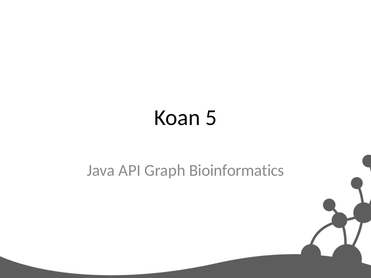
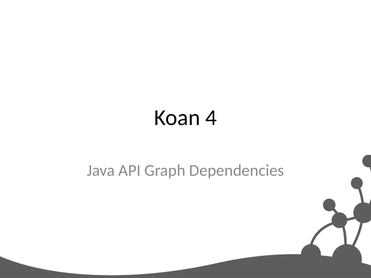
5: 5 -> 4
Bioinformatics: Bioinformatics -> Dependencies
